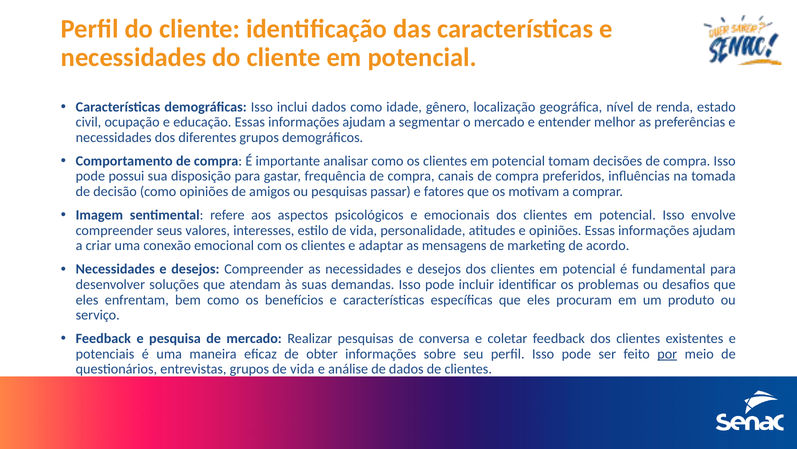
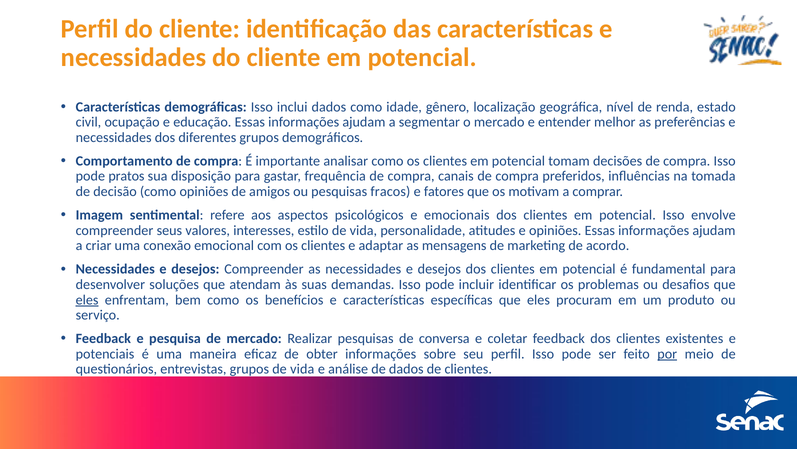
possui: possui -> pratos
passar: passar -> fracos
eles at (87, 299) underline: none -> present
